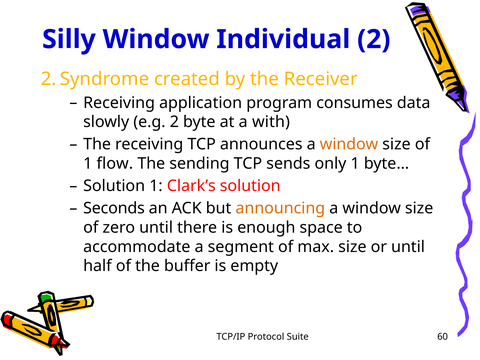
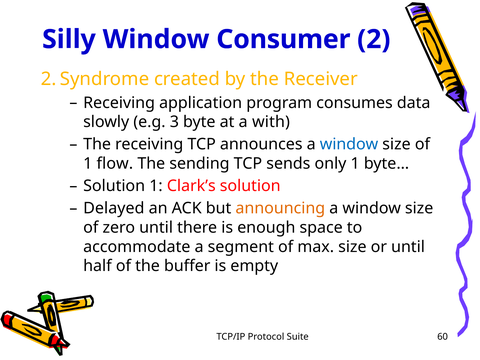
Individual: Individual -> Consumer
e.g 2: 2 -> 3
window at (349, 144) colour: orange -> blue
Seconds: Seconds -> Delayed
